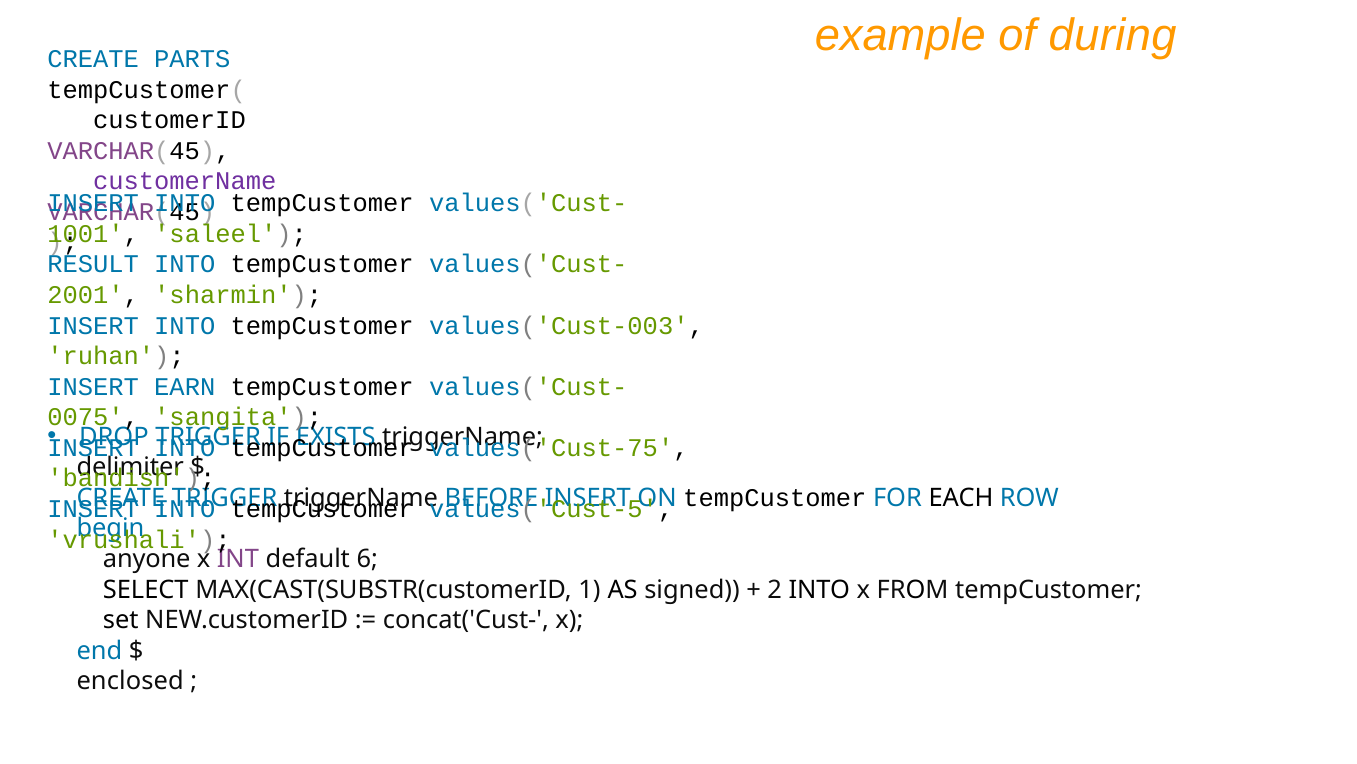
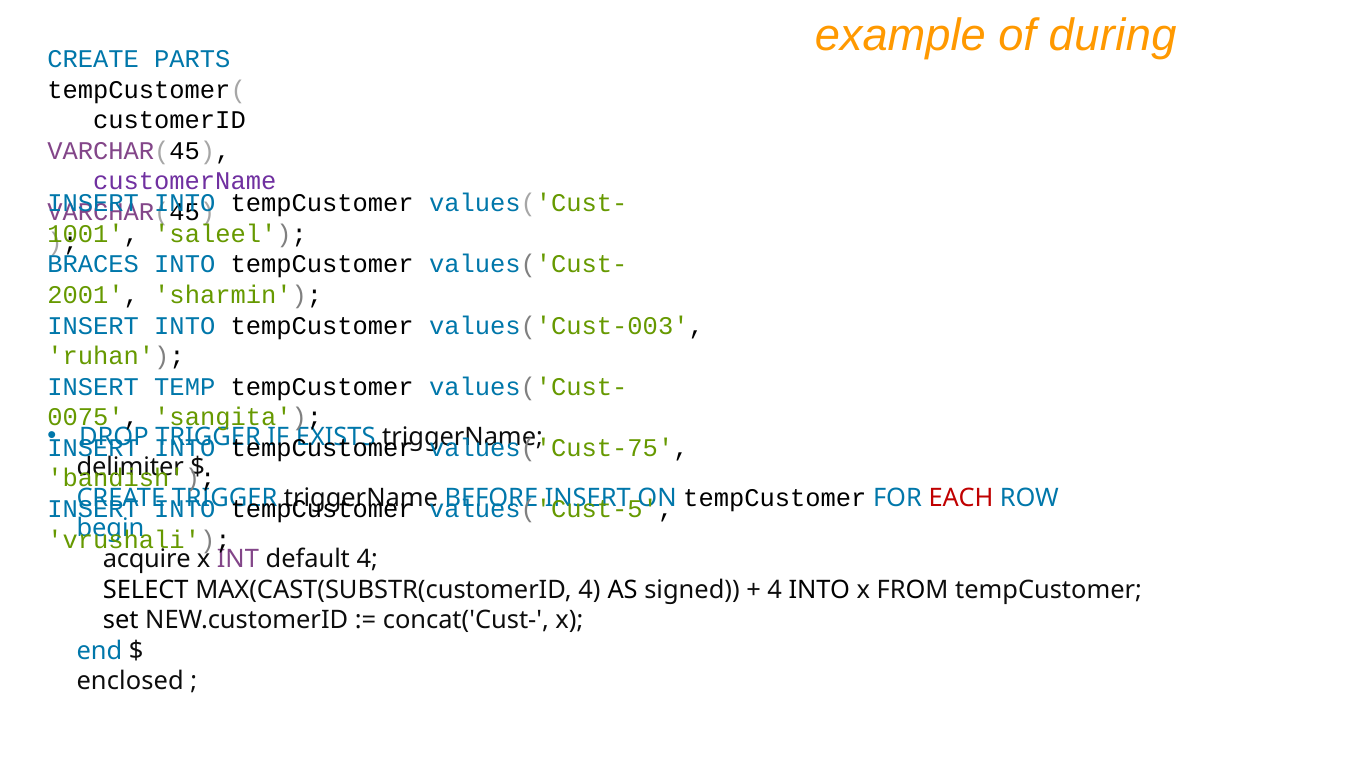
RESULT: RESULT -> BRACES
EARN: EARN -> TEMP
EACH colour: black -> red
anyone: anyone -> acquire
default 6: 6 -> 4
MAX(CAST(SUBSTR(customerID 1: 1 -> 4
2 at (775, 589): 2 -> 4
